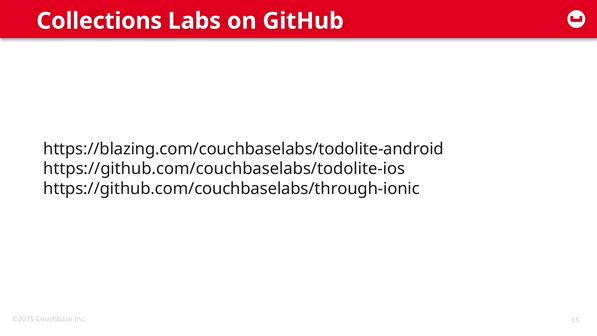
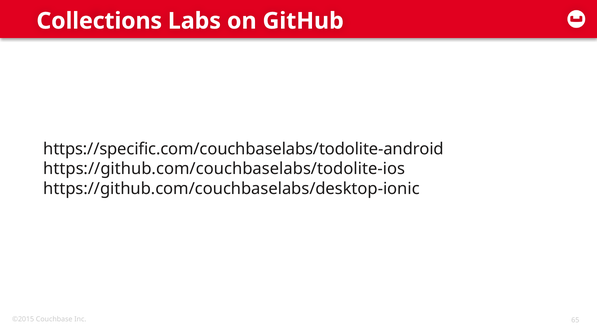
https://blazing.com/couchbaselabs/todolite-android: https://blazing.com/couchbaselabs/todolite-android -> https://specific.com/couchbaselabs/todolite-android
https://github.com/couchbaselabs/through-ionic: https://github.com/couchbaselabs/through-ionic -> https://github.com/couchbaselabs/desktop-ionic
